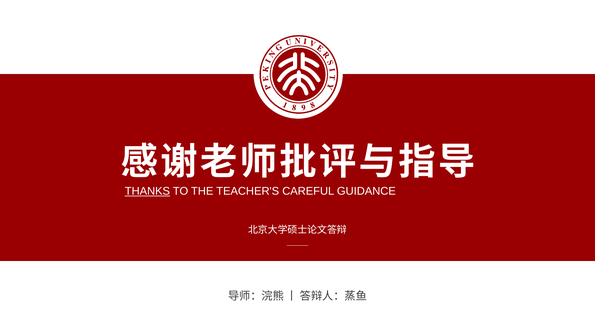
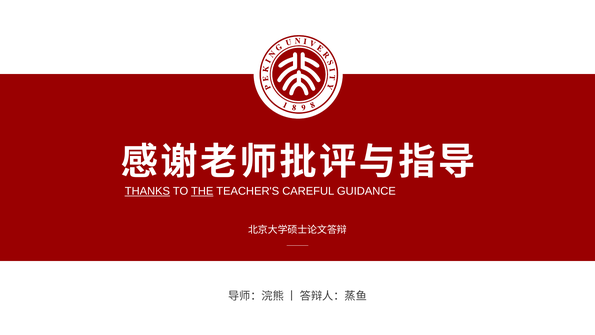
THE underline: none -> present
